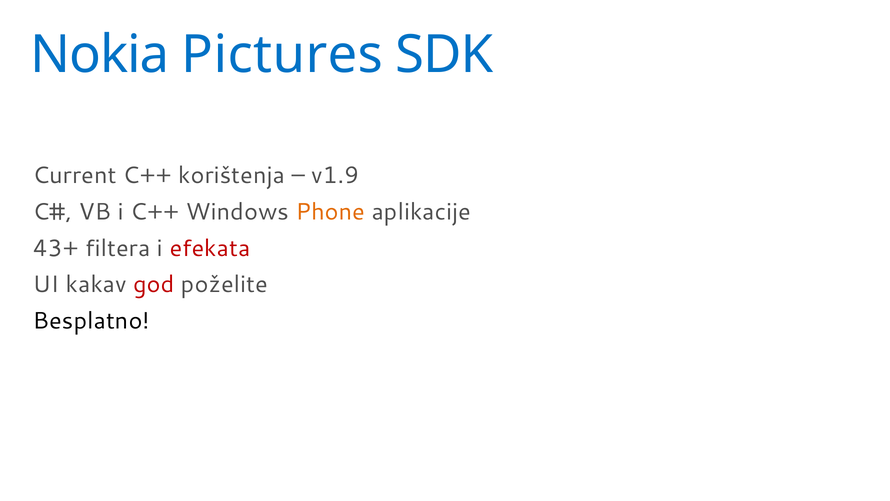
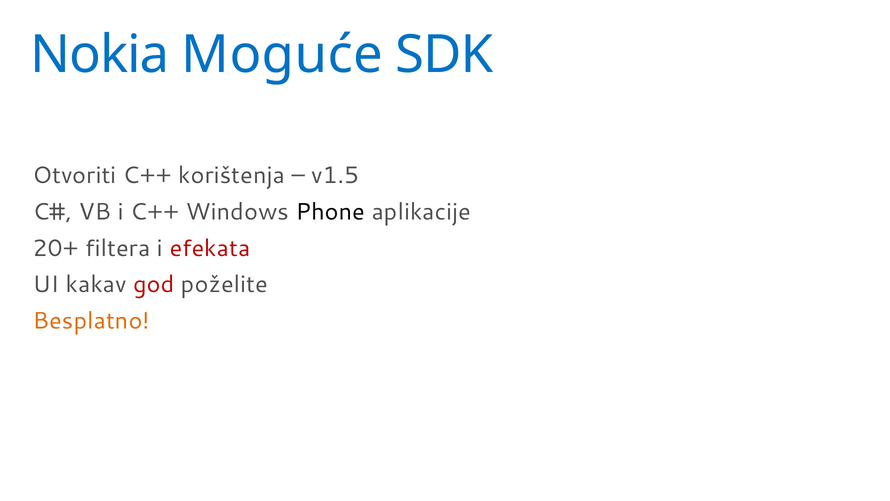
Pictures: Pictures -> Moguće
Current: Current -> Otvoriti
v1.9: v1.9 -> v1.5
Phone colour: orange -> black
43+: 43+ -> 20+
Besplatno colour: black -> orange
